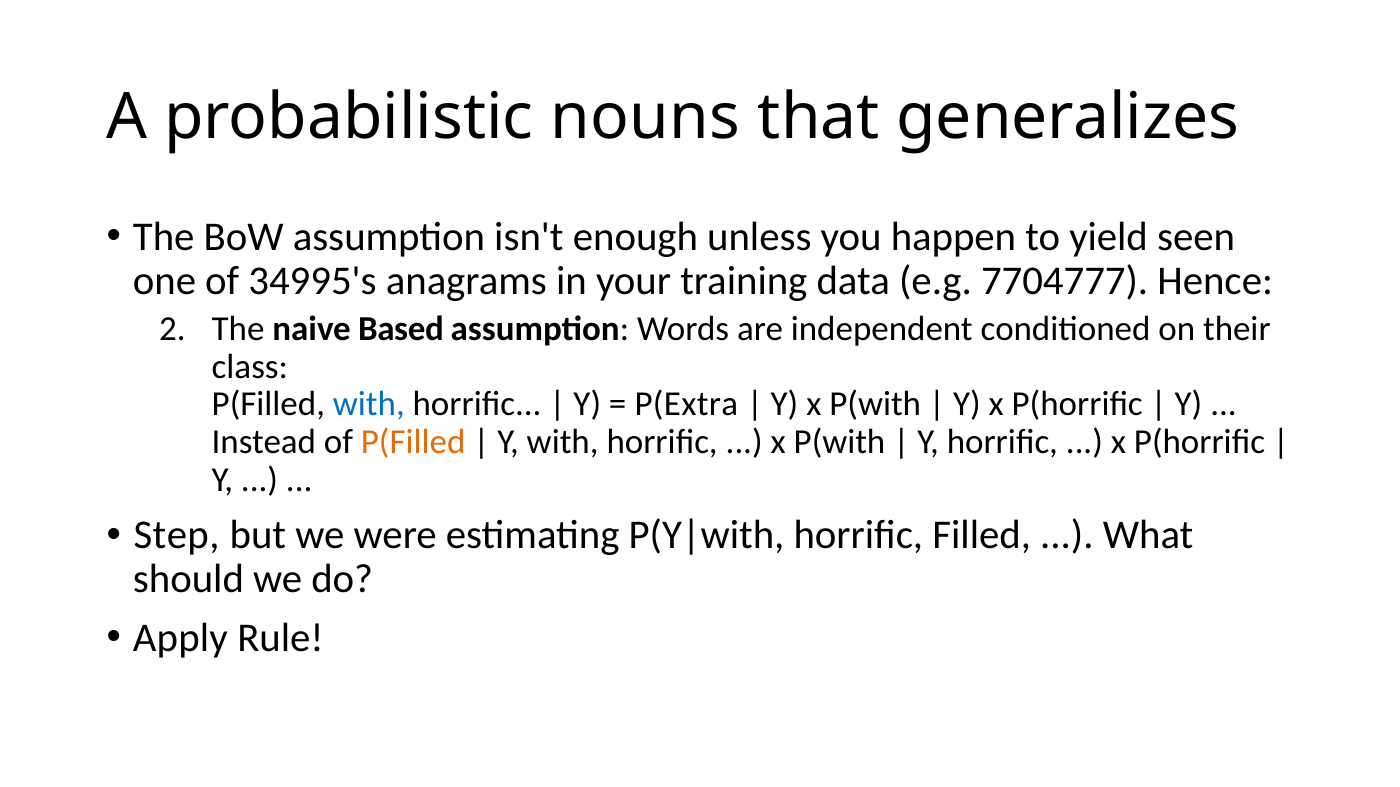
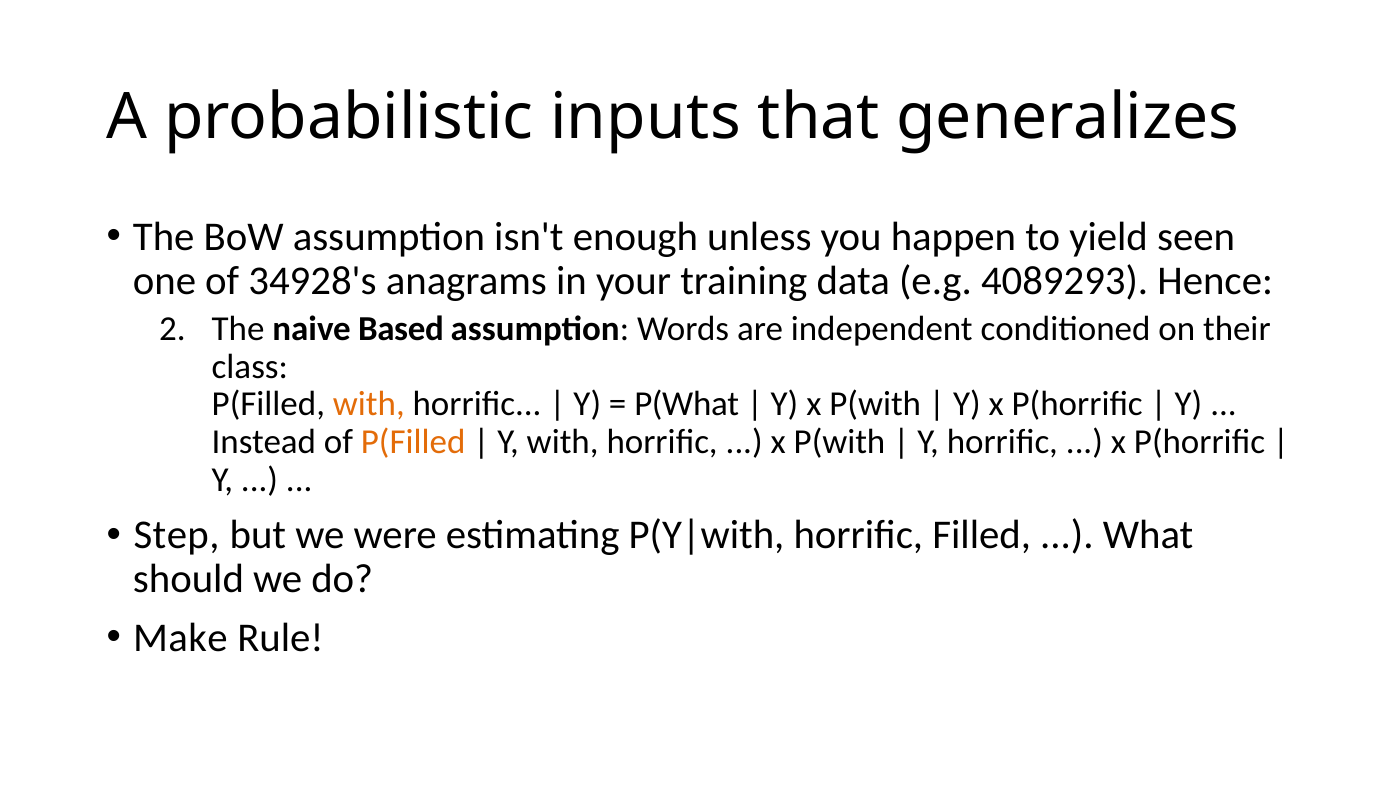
nouns: nouns -> inputs
34995's: 34995's -> 34928's
7704777: 7704777 -> 4089293
with at (369, 405) colour: blue -> orange
P(Extra: P(Extra -> P(What
Apply: Apply -> Make
